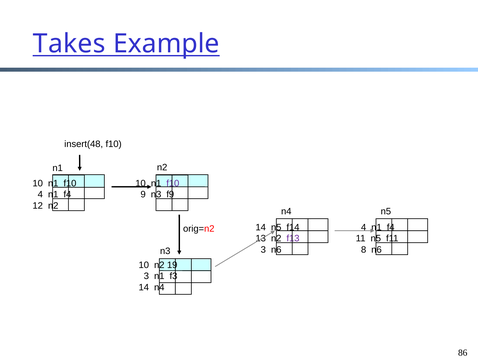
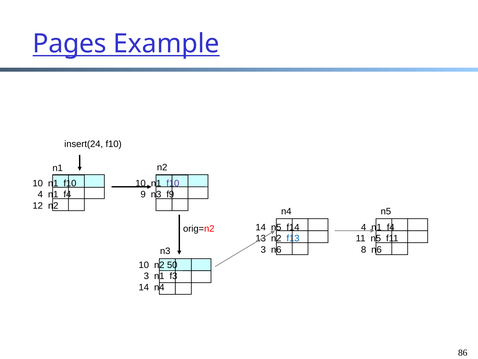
Takes: Takes -> Pages
insert(48: insert(48 -> insert(24
f13 colour: purple -> blue
19: 19 -> 50
